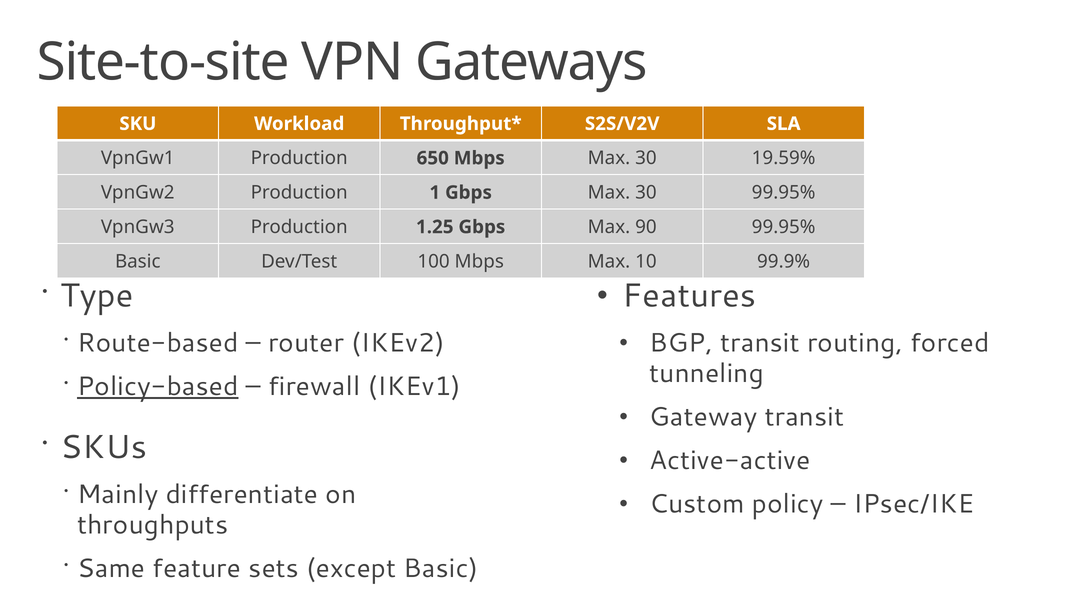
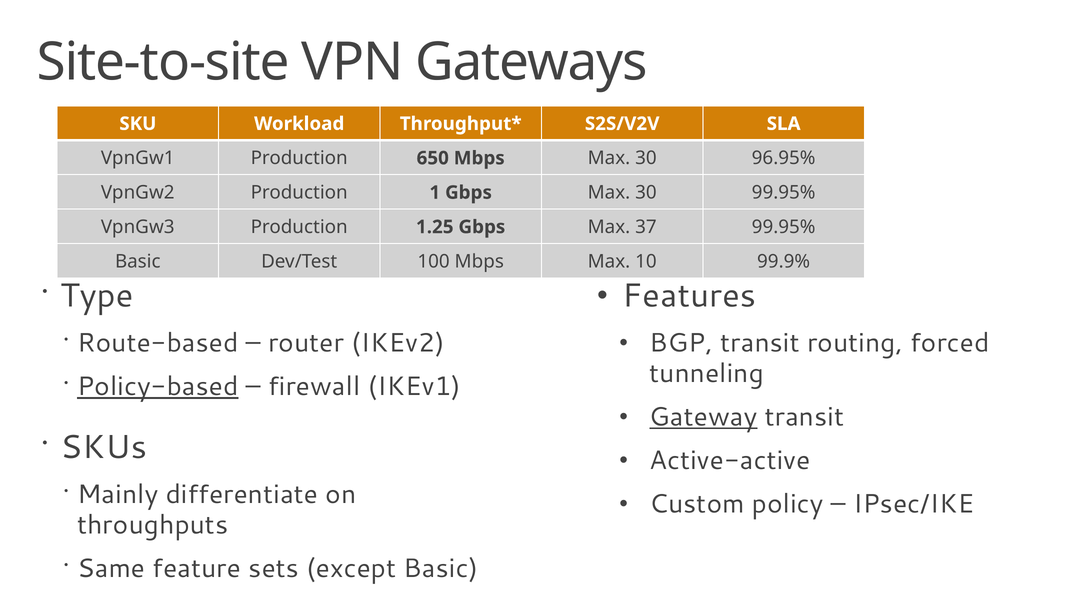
19.59%: 19.59% -> 96.95%
90: 90 -> 37
Gateway underline: none -> present
